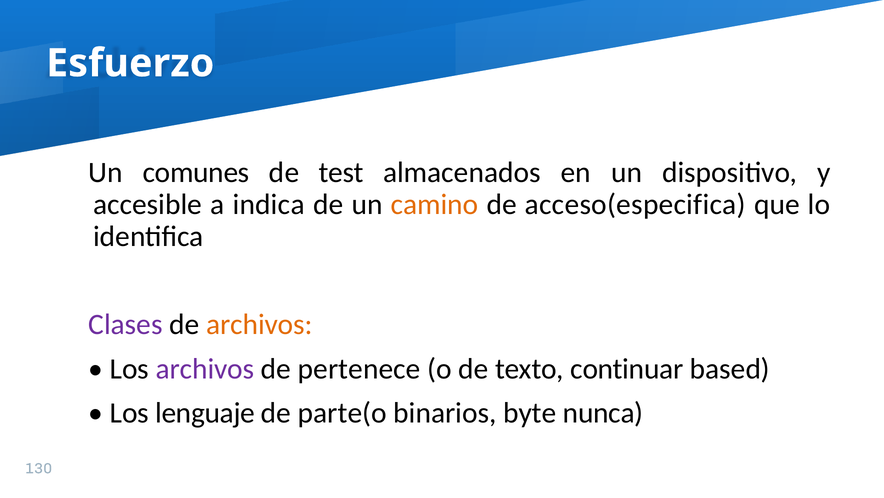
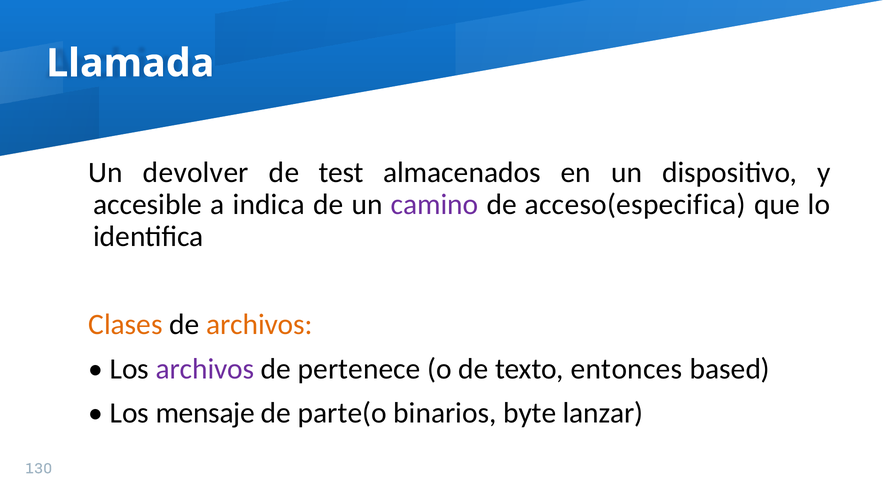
Esfuerzo: Esfuerzo -> Llamada
comunes: comunes -> devolver
camino colour: orange -> purple
Clases colour: purple -> orange
continuar: continuar -> entonces
lenguaje: lenguaje -> mensaje
nunca: nunca -> lanzar
